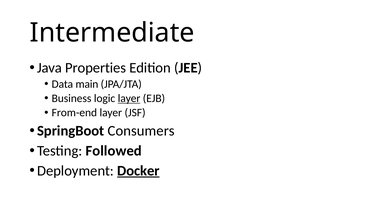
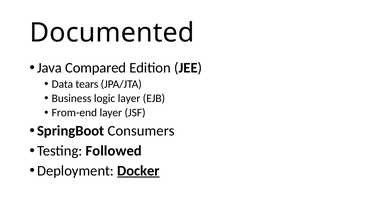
Intermediate: Intermediate -> Documented
Properties: Properties -> Compared
main: main -> tears
layer at (129, 98) underline: present -> none
